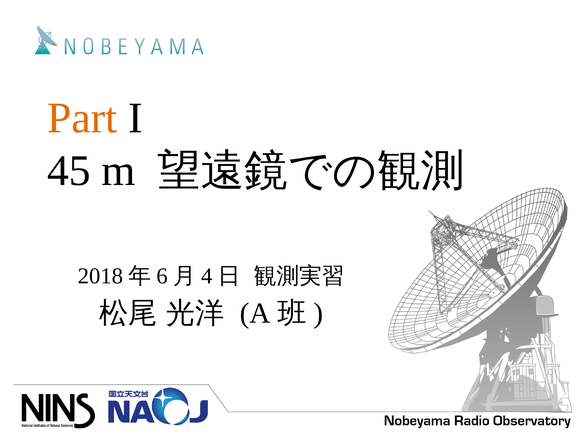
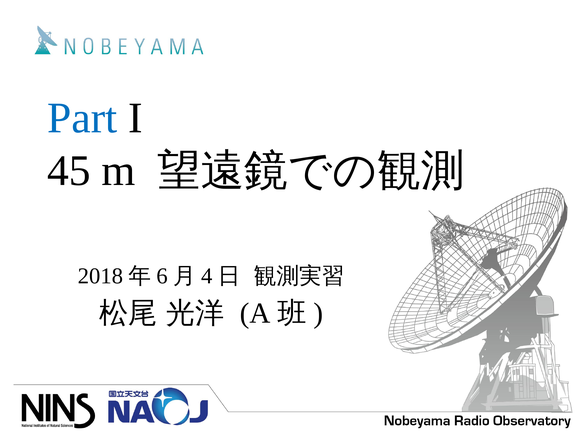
Part colour: orange -> blue
